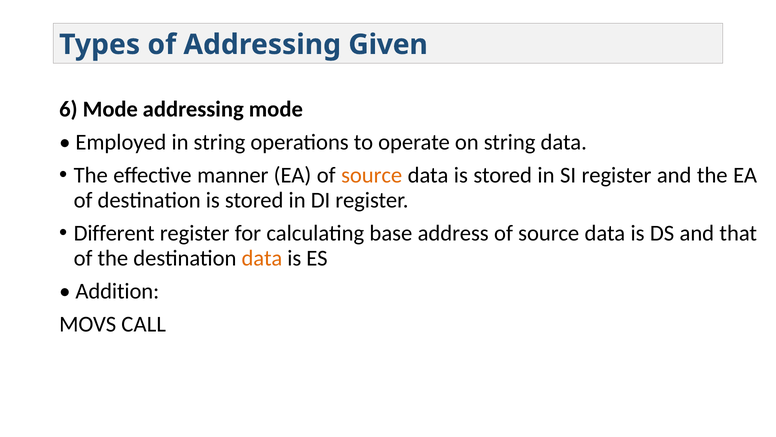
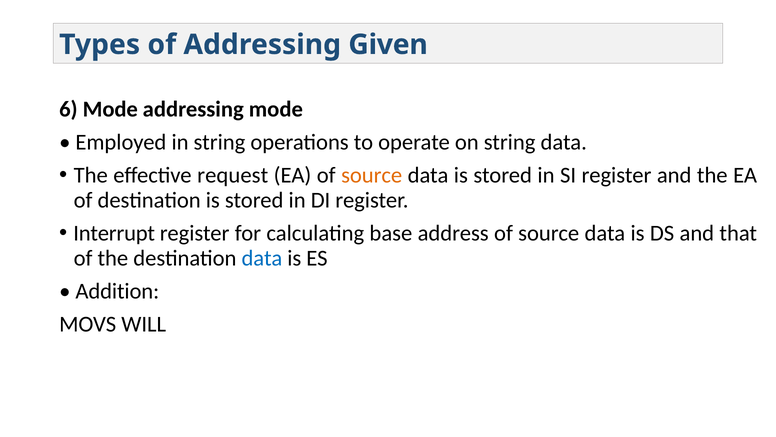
manner: manner -> request
Different: Different -> Interrupt
data at (262, 258) colour: orange -> blue
CALL: CALL -> WILL
